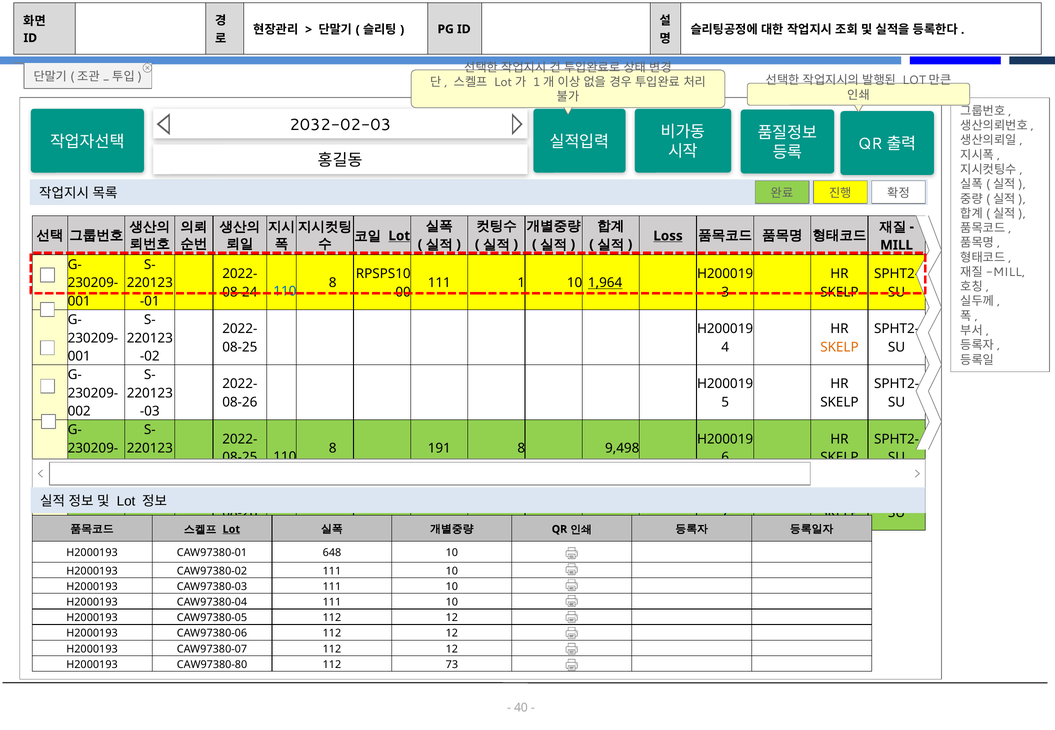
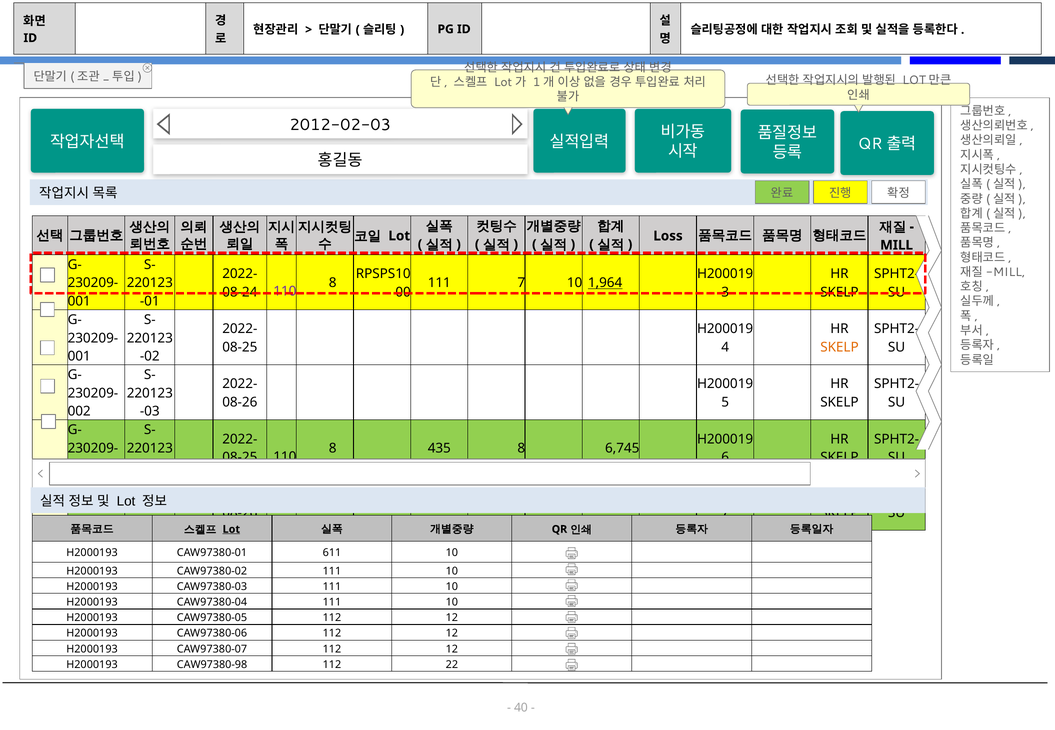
2032-02-03: 2032-02-03 -> 2012-02-03
Lot at (399, 236) underline: present -> none
Loss underline: present -> none
111 1: 1 -> 7
110 at (285, 292) colour: blue -> purple
191: 191 -> 435
9,498: 9,498 -> 6,745
648: 648 -> 611
CAW97380-80: CAW97380-80 -> CAW97380-98
73: 73 -> 22
